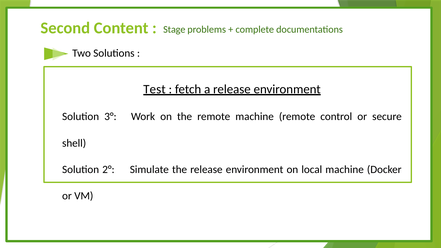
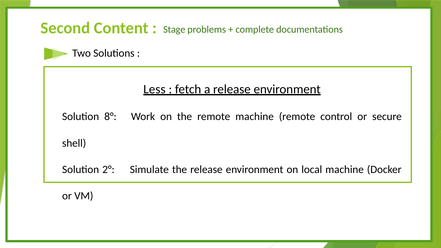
Test: Test -> Less
3°: 3° -> 8°
